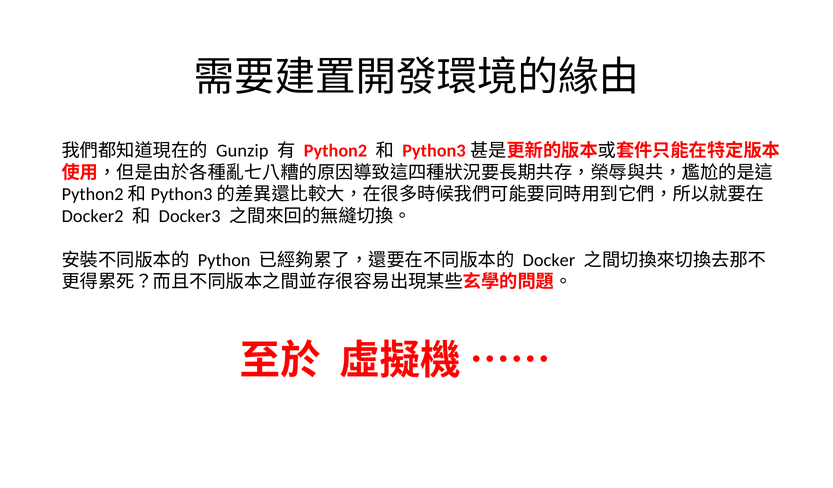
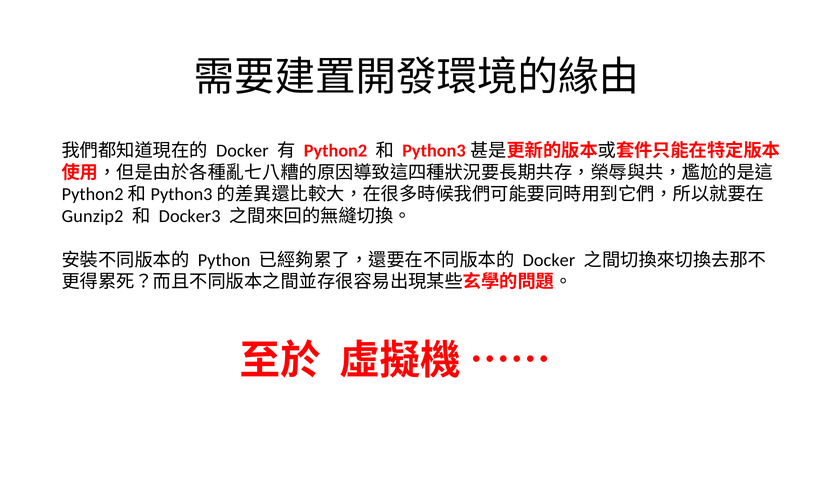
Gunzip at (242, 151): Gunzip -> Docker
Docker2: Docker2 -> Gunzip2
